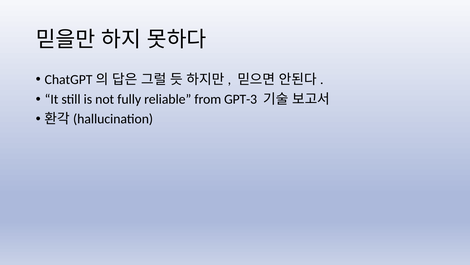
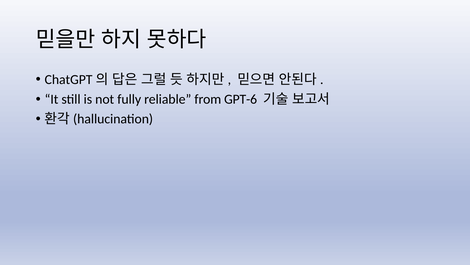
GPT-3: GPT-3 -> GPT-6
